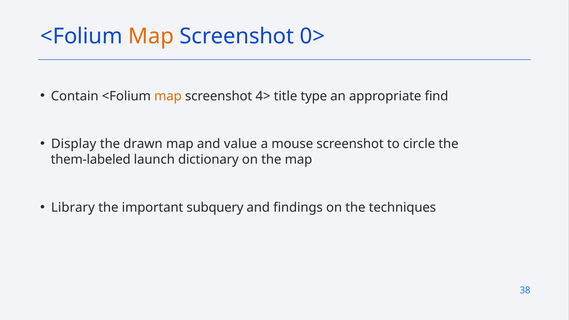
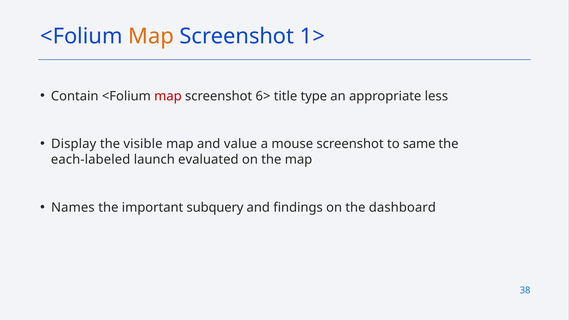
0>: 0> -> 1>
map at (168, 96) colour: orange -> red
4>: 4> -> 6>
find: find -> less
drawn: drawn -> visible
circle: circle -> same
them-labeled: them-labeled -> each-labeled
dictionary: dictionary -> evaluated
Library: Library -> Names
techniques: techniques -> dashboard
